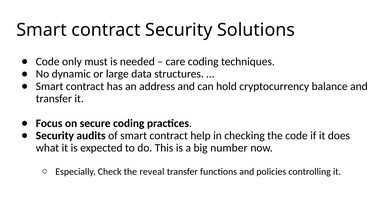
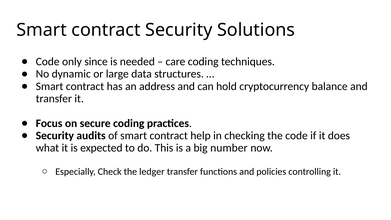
must: must -> since
reveal: reveal -> ledger
